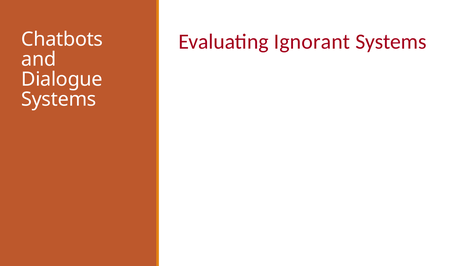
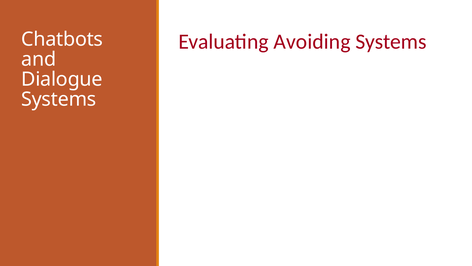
Ignorant: Ignorant -> Avoiding
